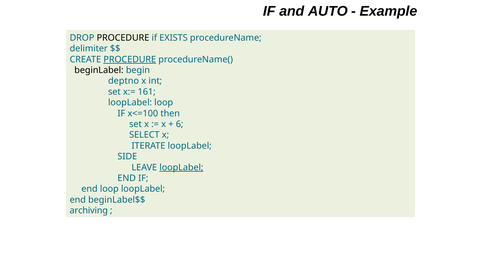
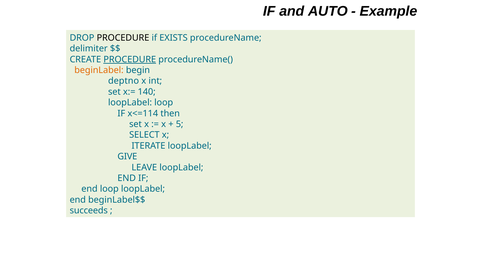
beginLabel colour: black -> orange
161: 161 -> 140
x<=100: x<=100 -> x<=114
6: 6 -> 5
SIDE: SIDE -> GIVE
loopLabel at (181, 168) underline: present -> none
archiving: archiving -> succeeds
